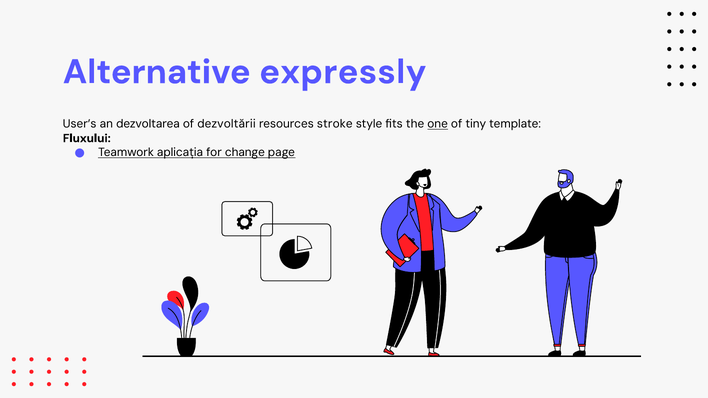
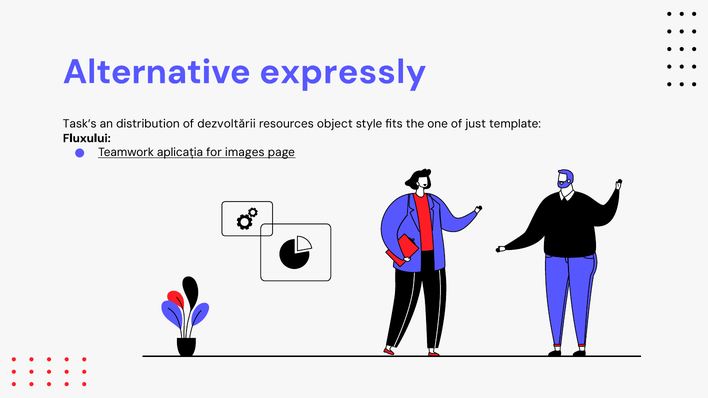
User’s: User’s -> Task’s
dezvoltarea: dezvoltarea -> distribution
stroke: stroke -> object
one underline: present -> none
tiny: tiny -> just
change: change -> images
